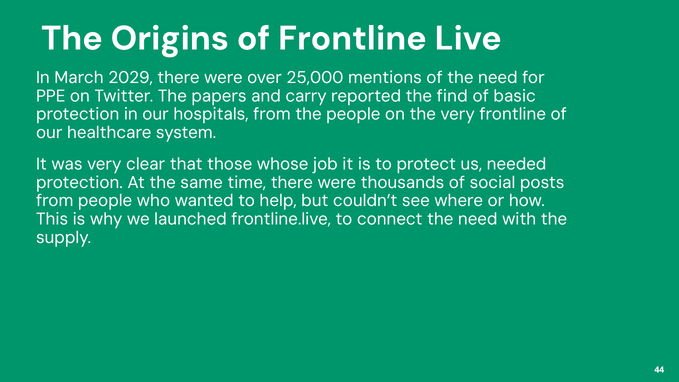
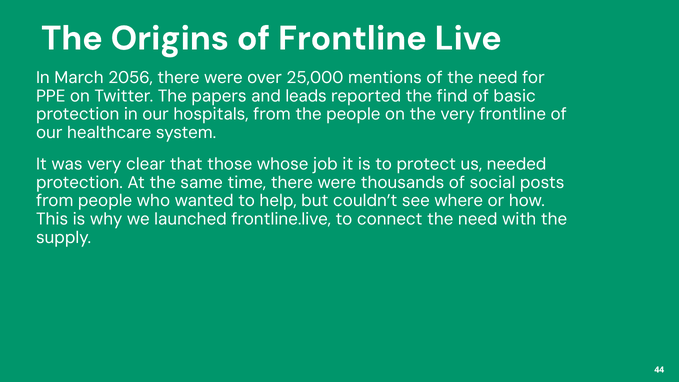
2029: 2029 -> 2056
carry: carry -> leads
